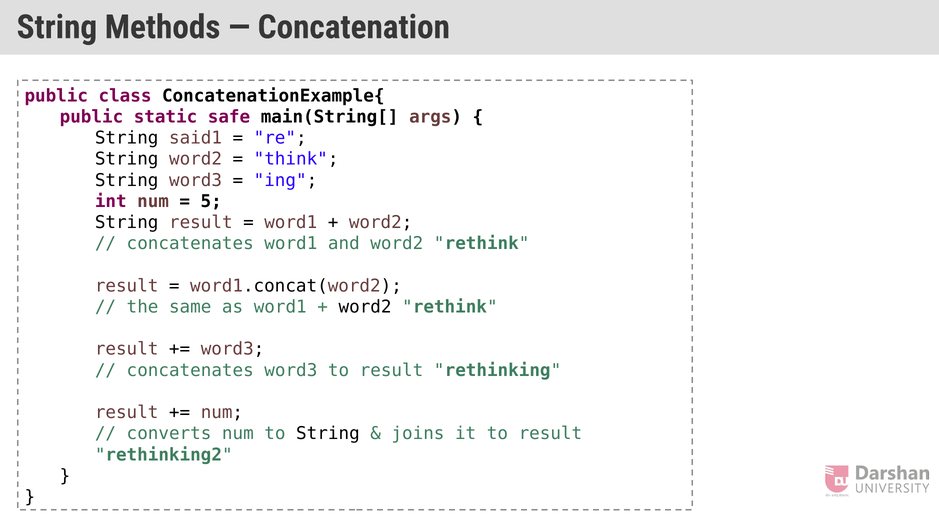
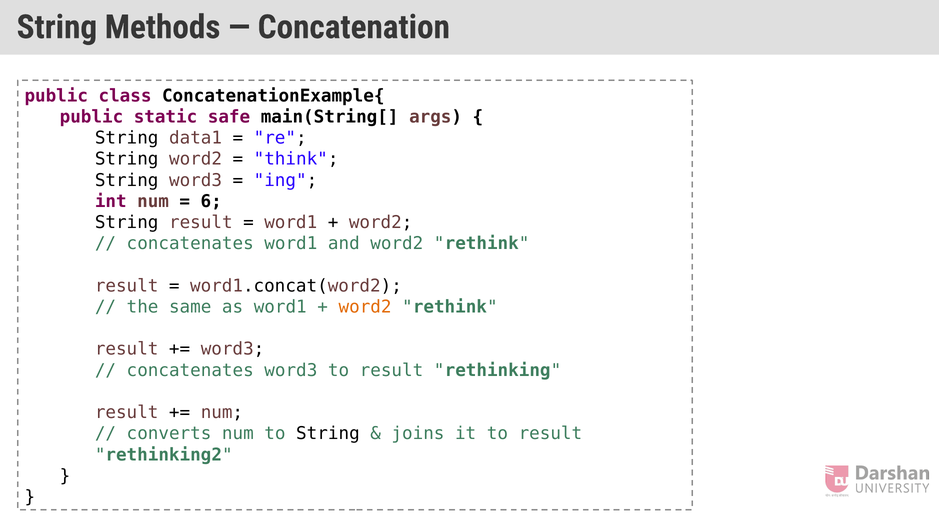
said1: said1 -> data1
5: 5 -> 6
word2 at (365, 307) colour: black -> orange
